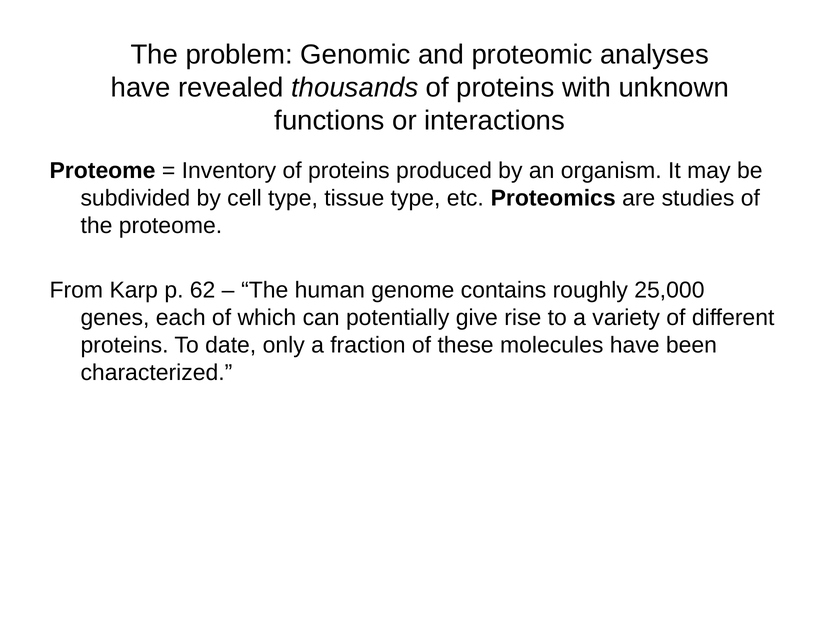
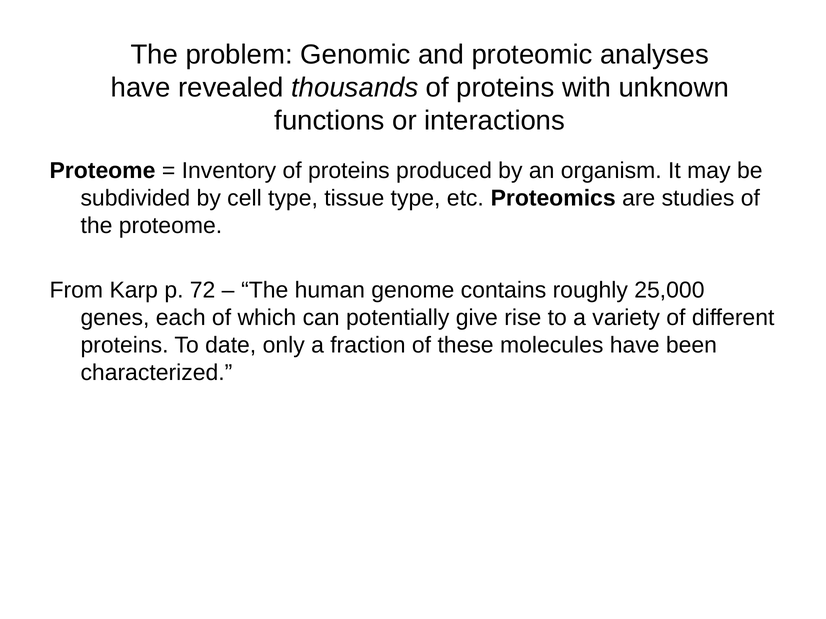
62: 62 -> 72
